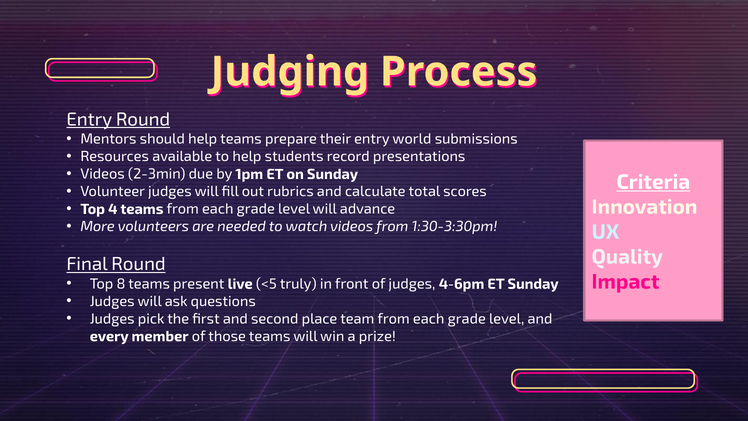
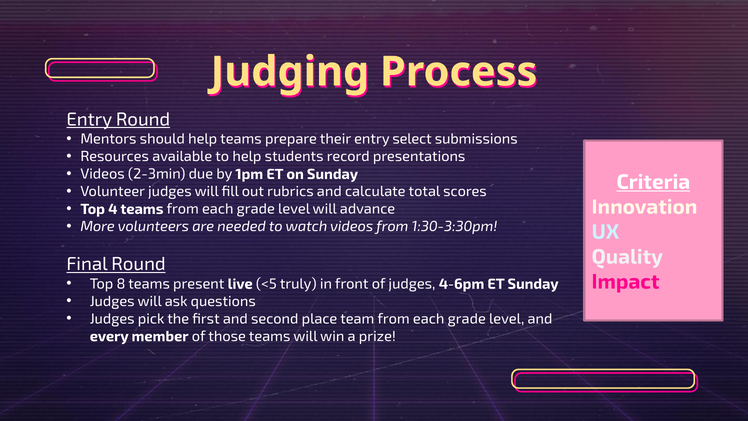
world: world -> select
